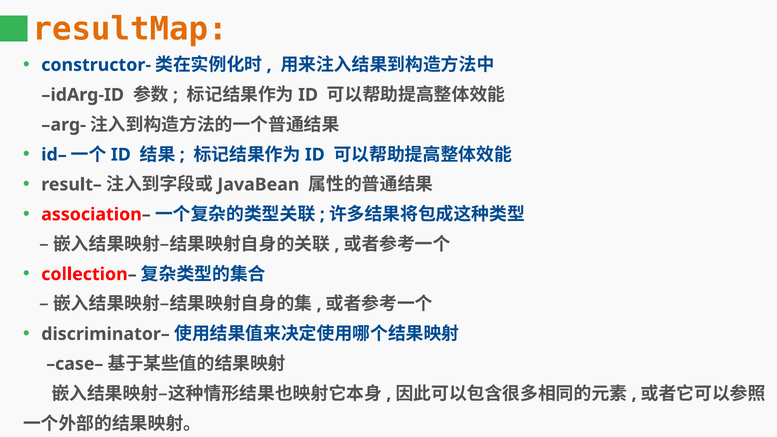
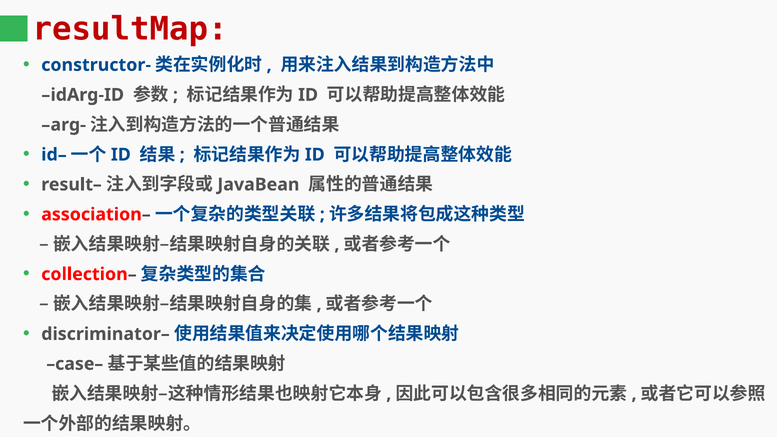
resultMap colour: orange -> red
